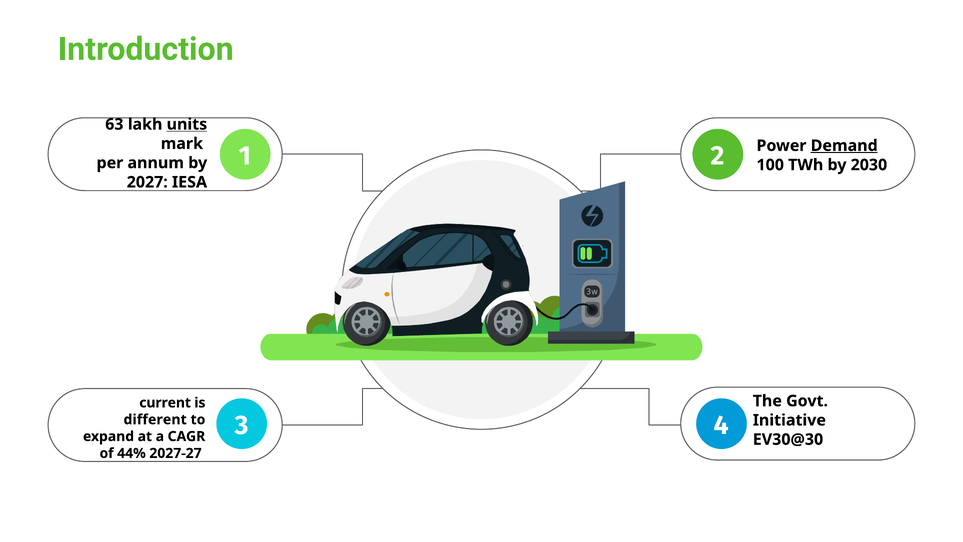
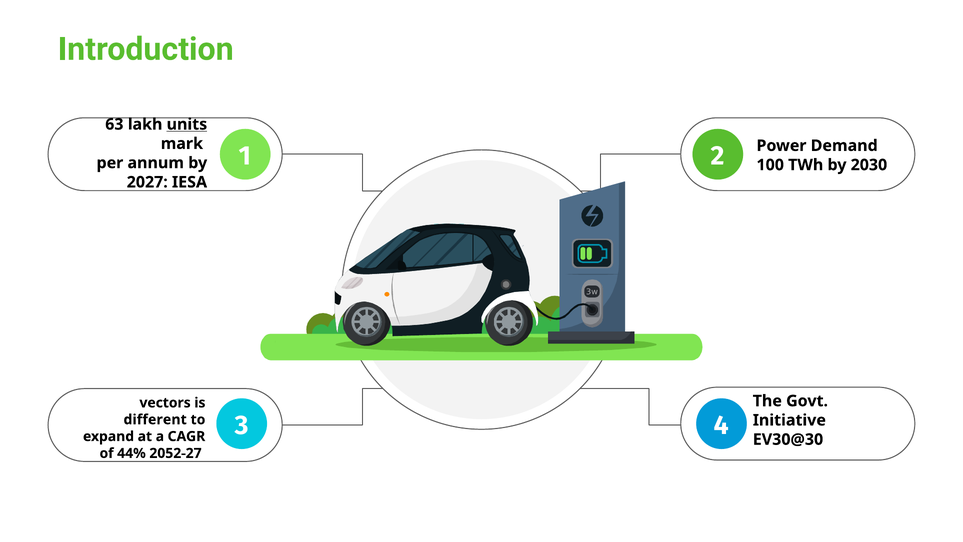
Demand underline: present -> none
current: current -> vectors
2027-27: 2027-27 -> 2052-27
